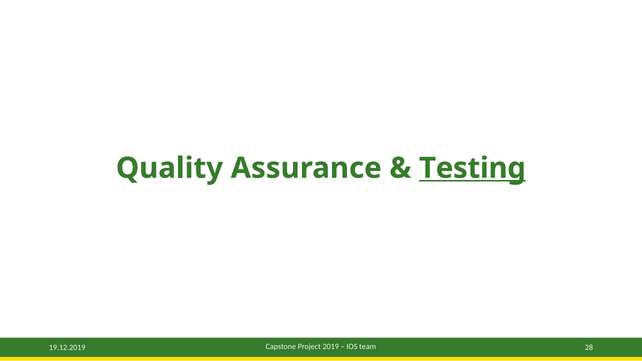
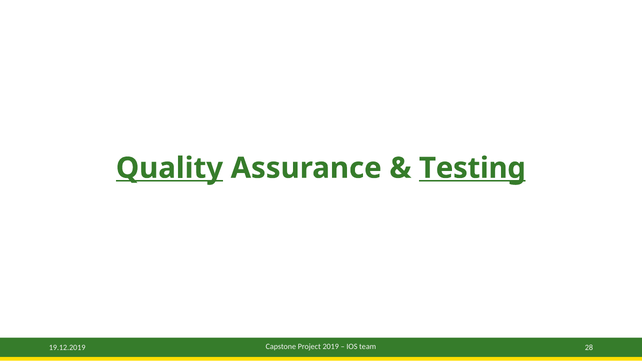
Quality underline: none -> present
